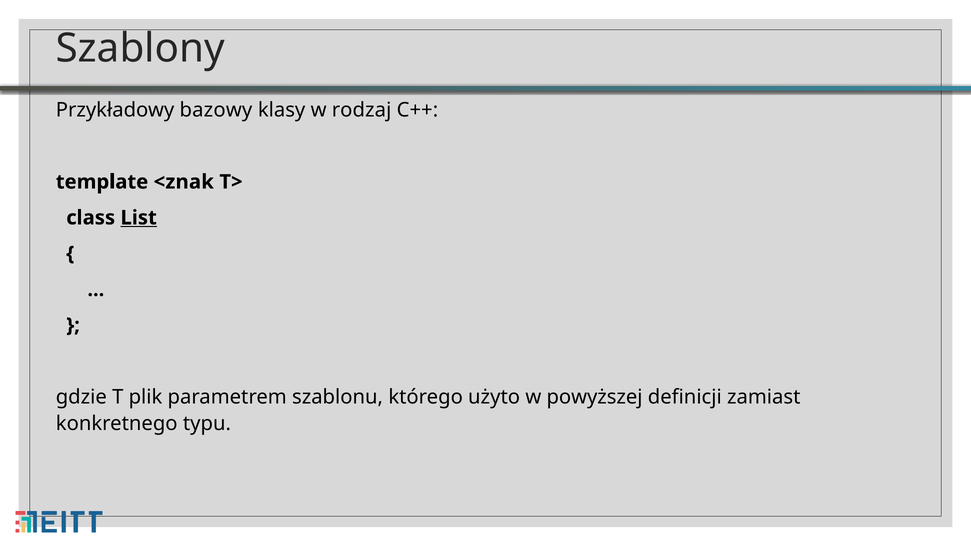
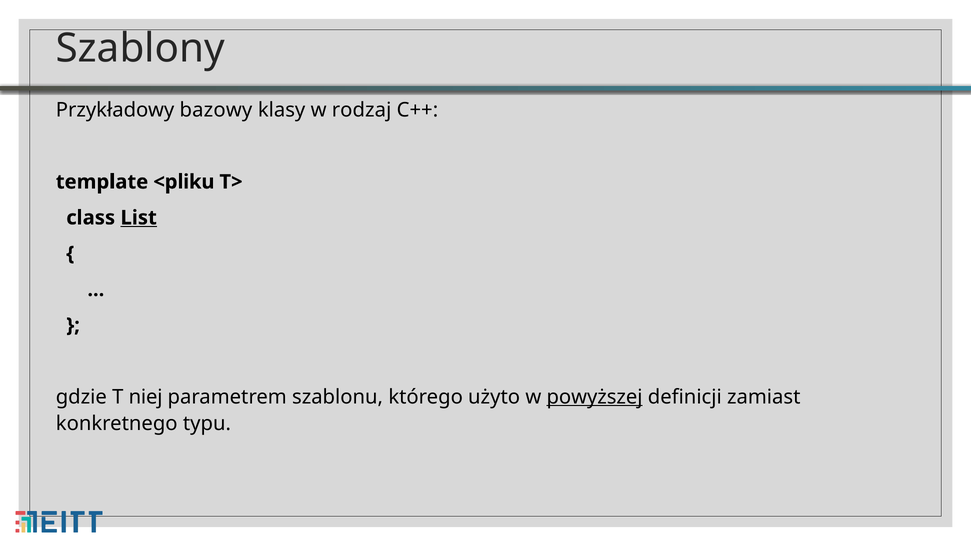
<znak: <znak -> <pliku
plik: plik -> niej
powyższej underline: none -> present
